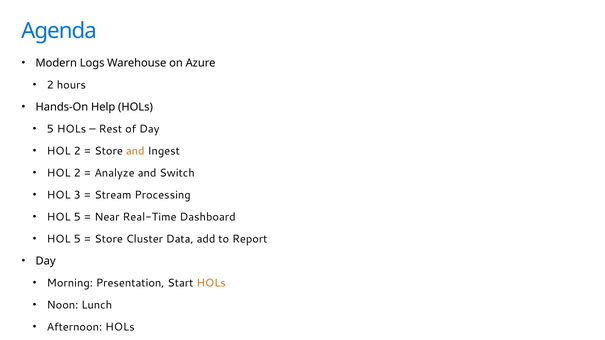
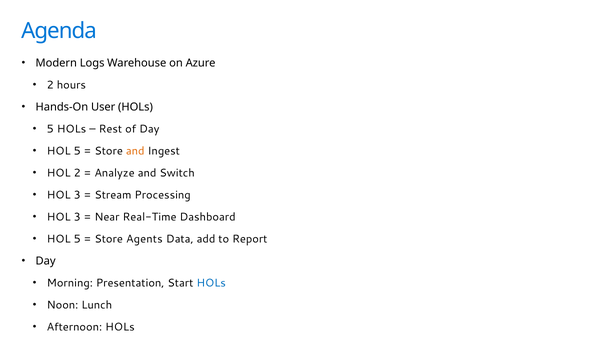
Help: Help -> User
2 at (77, 151): 2 -> 5
5 at (77, 217): 5 -> 3
Cluster: Cluster -> Agents
HOLs at (211, 283) colour: orange -> blue
